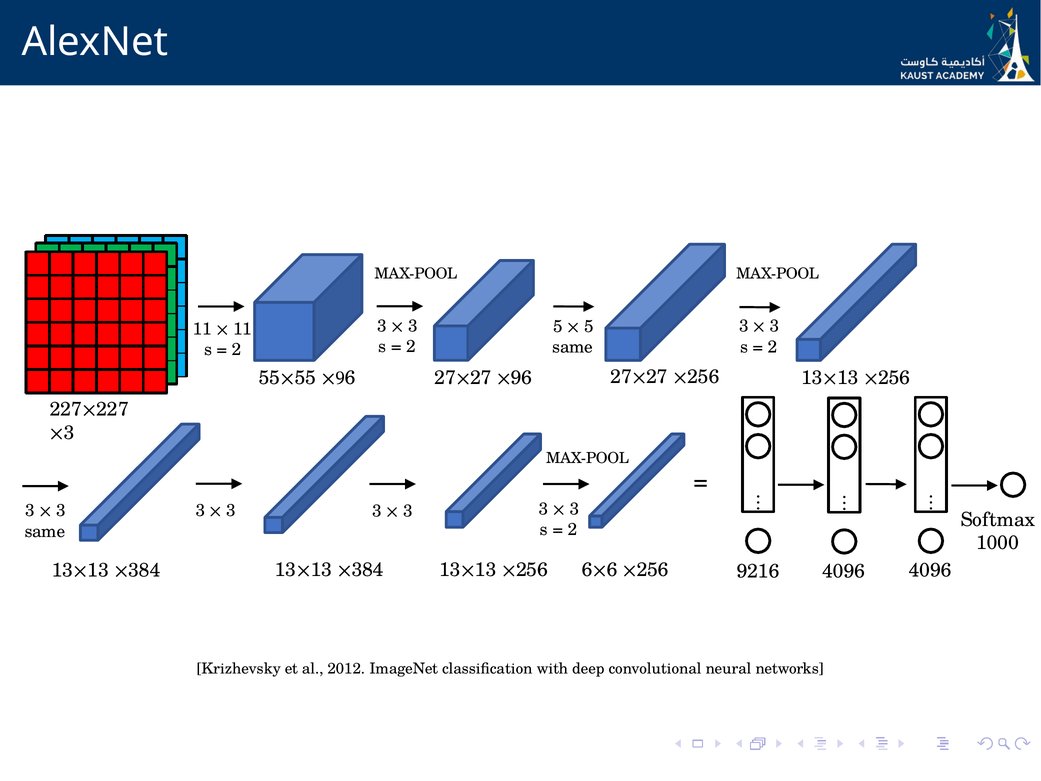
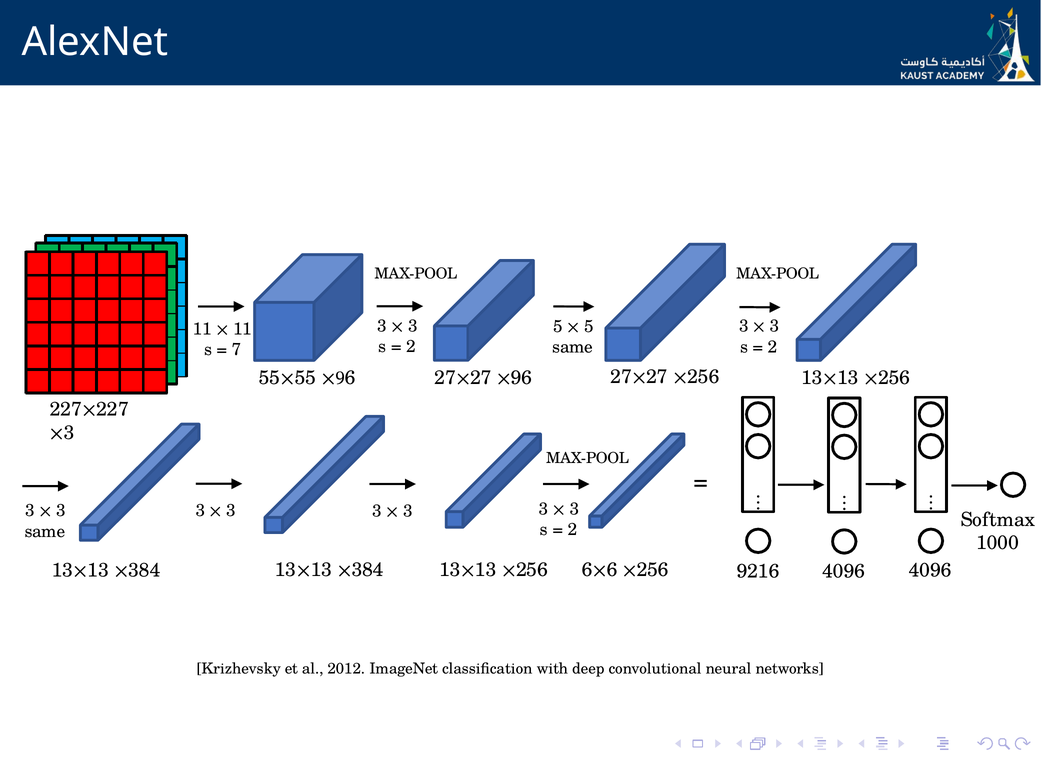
2 at (236, 350): 2 -> 7
